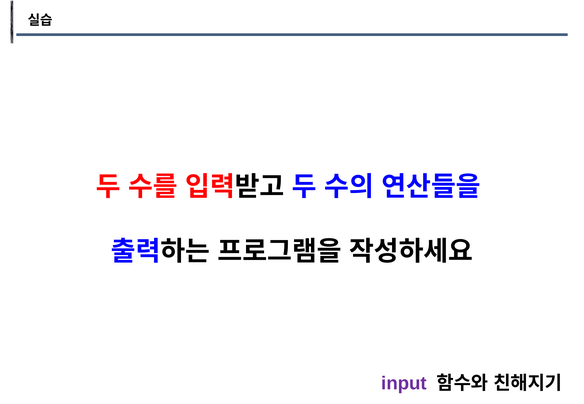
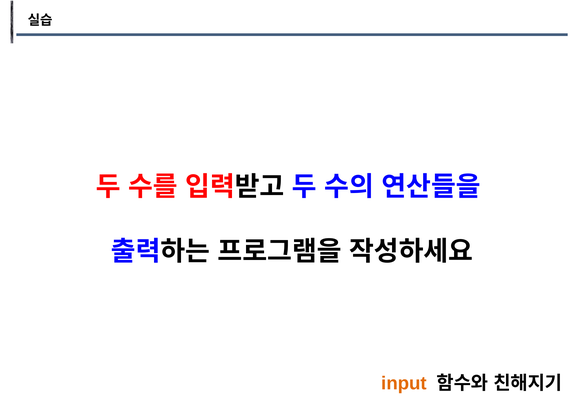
input colour: purple -> orange
